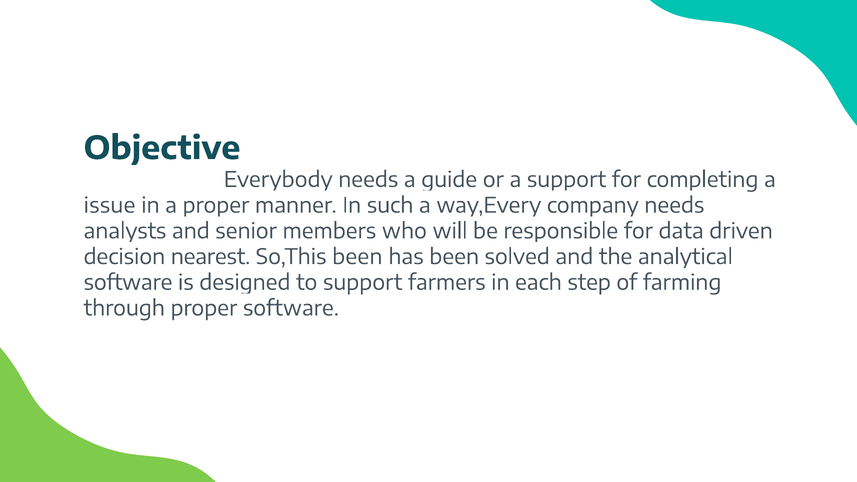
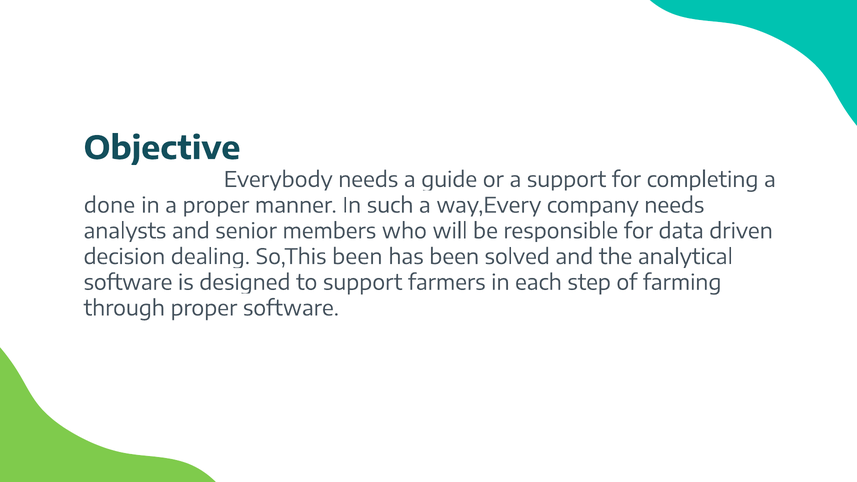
issue: issue -> done
nearest: nearest -> dealing
